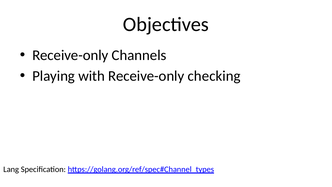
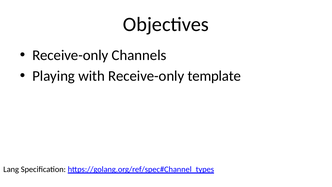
checking: checking -> template
